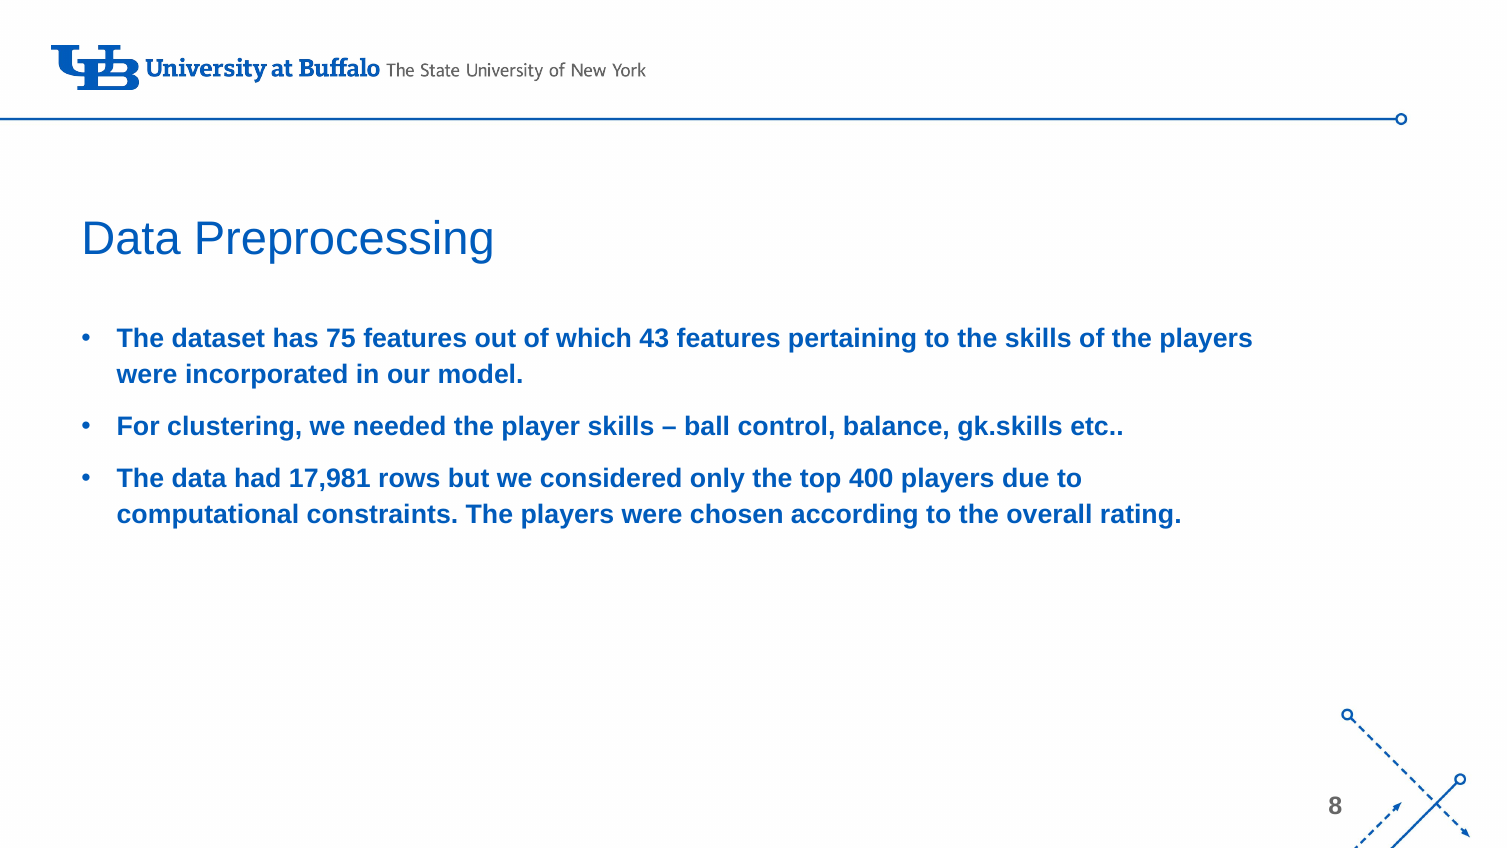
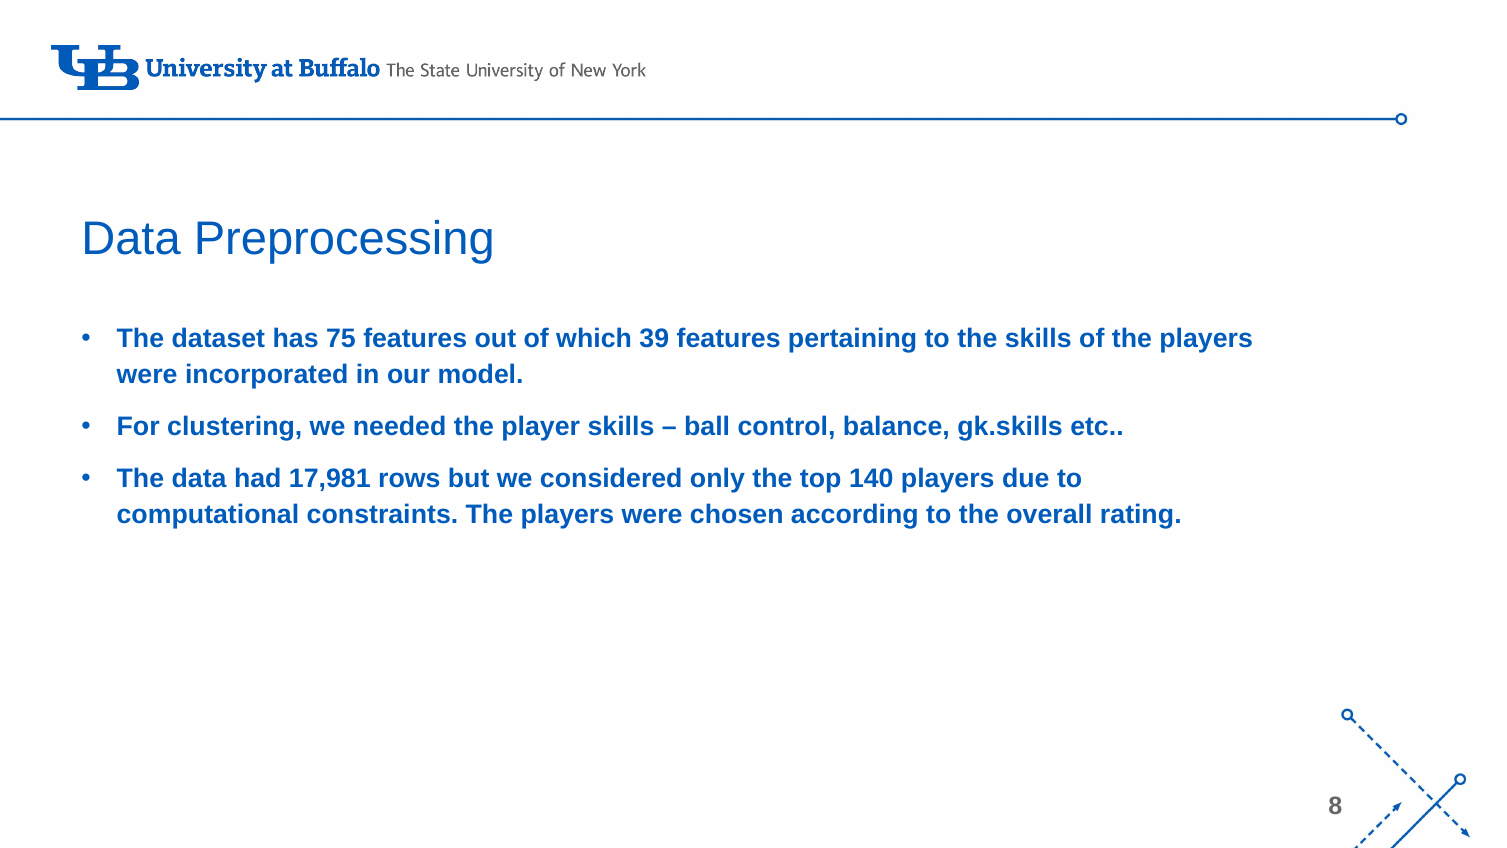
43: 43 -> 39
400: 400 -> 140
